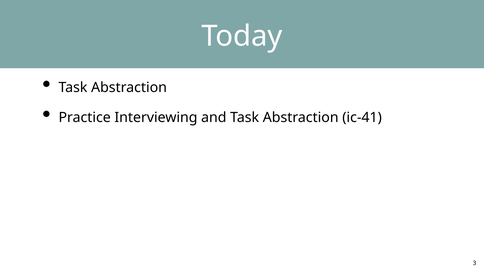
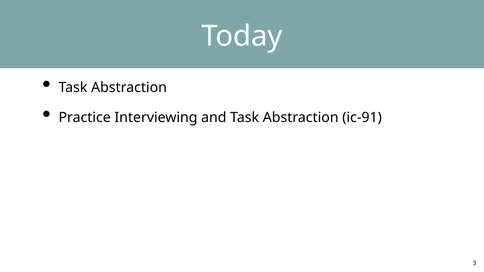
ic-41: ic-41 -> ic-91
